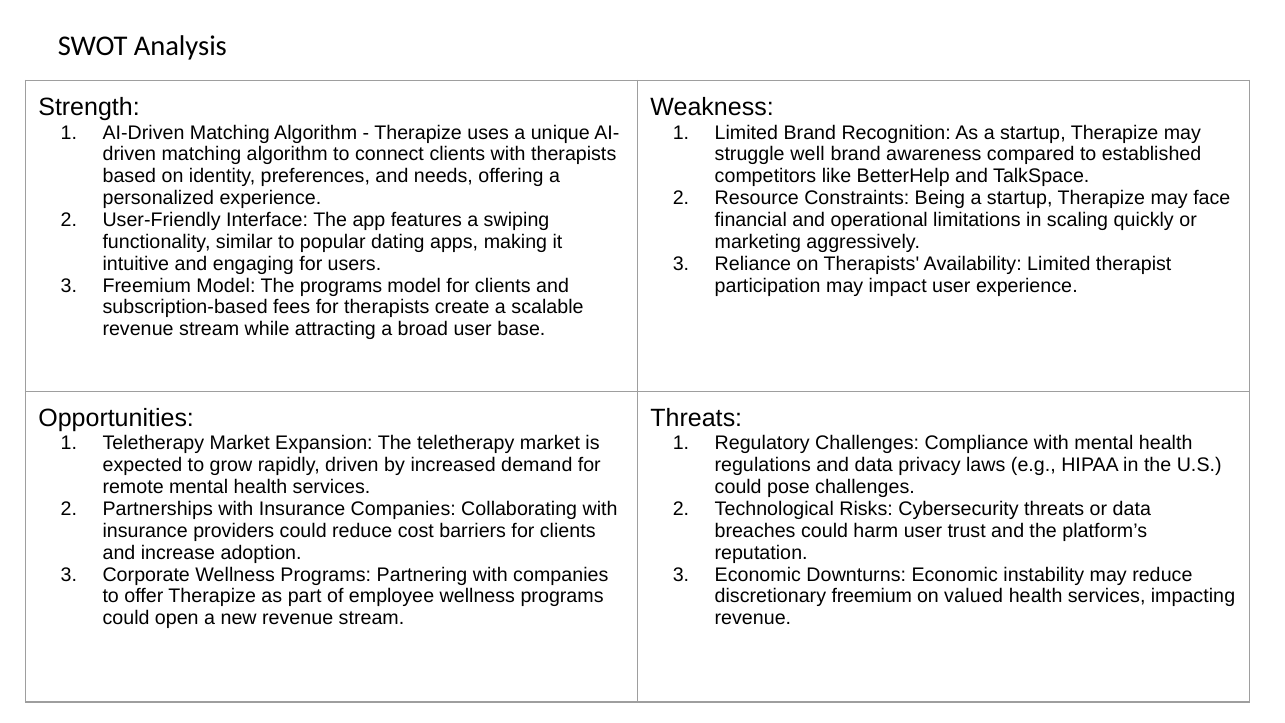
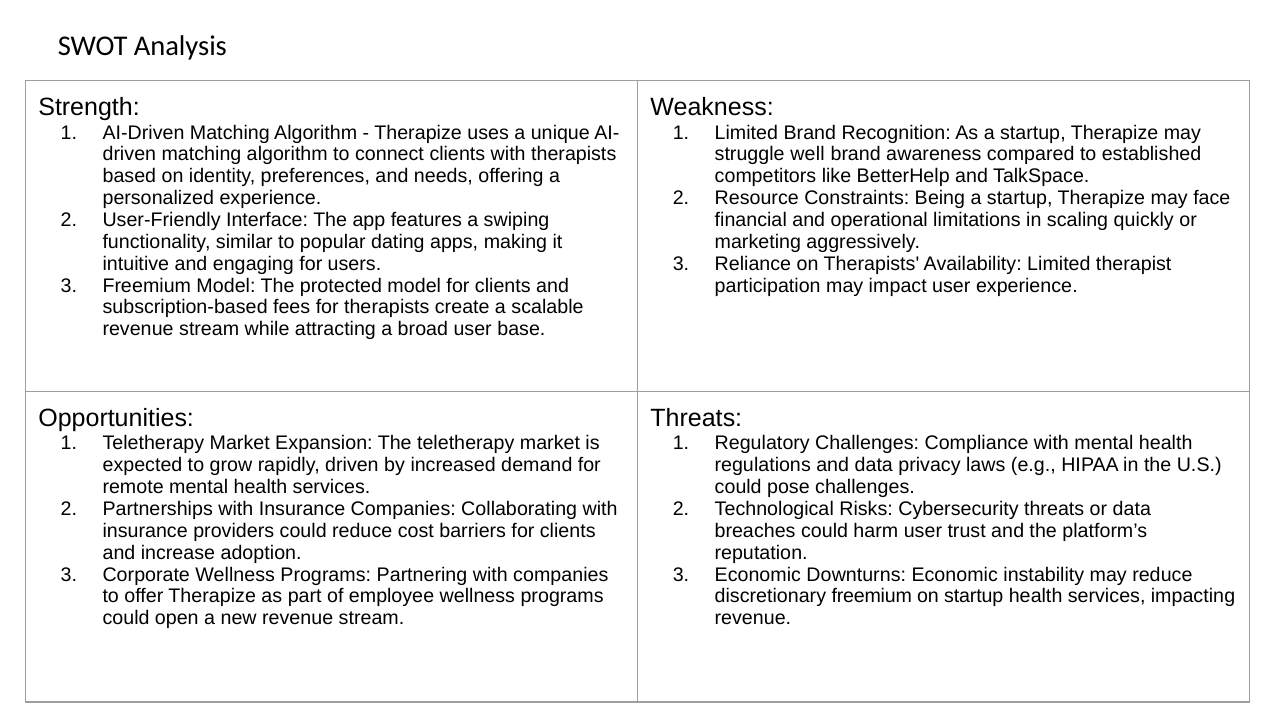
The programs: programs -> protected
on valued: valued -> startup
